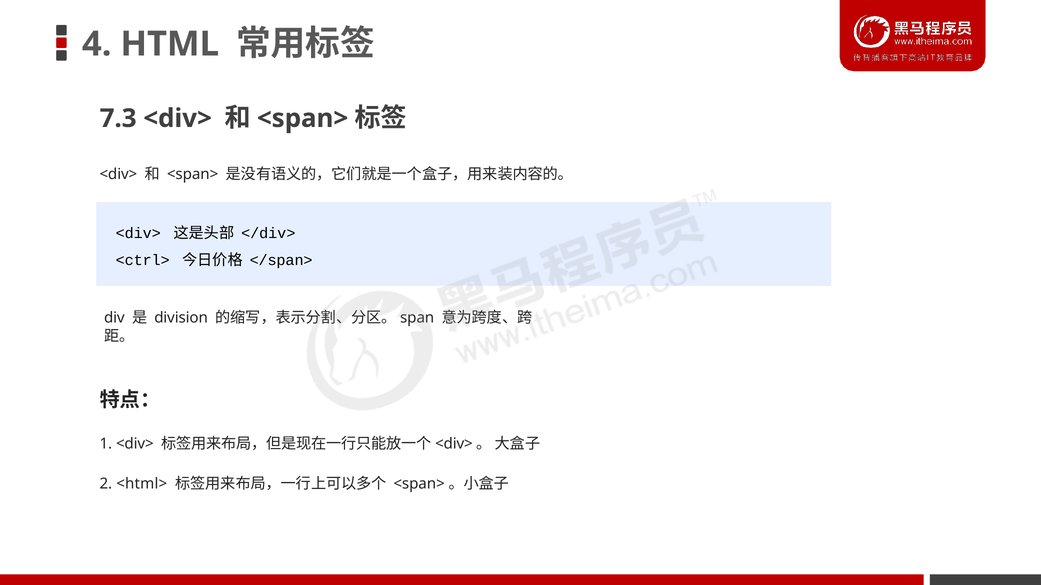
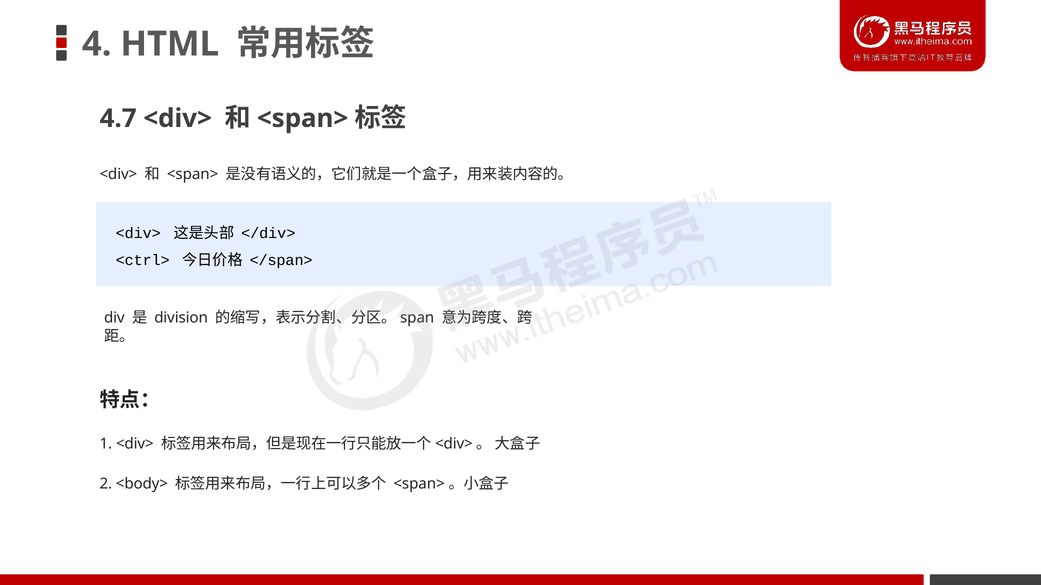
7.3: 7.3 -> 4.7
<html>: <html> -> <body>
